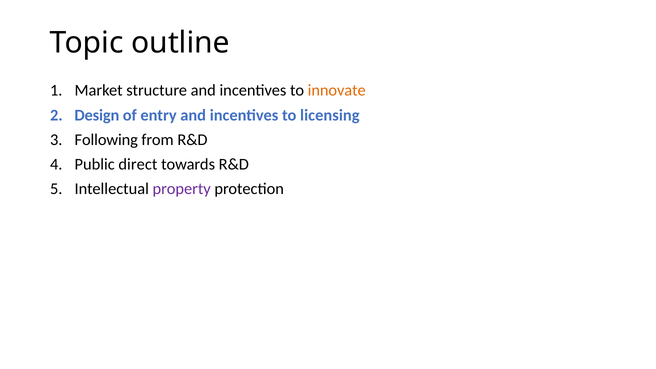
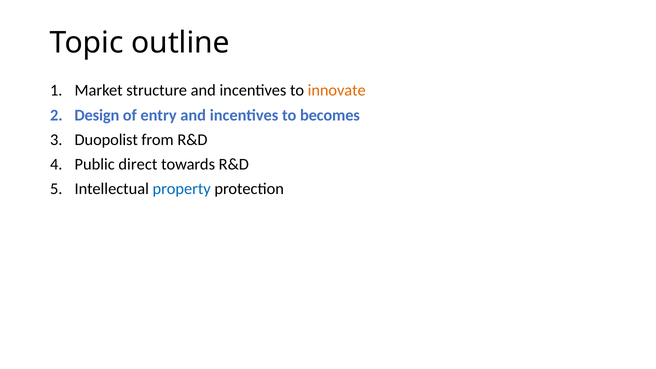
licensing: licensing -> becomes
Following: Following -> Duopolist
property colour: purple -> blue
